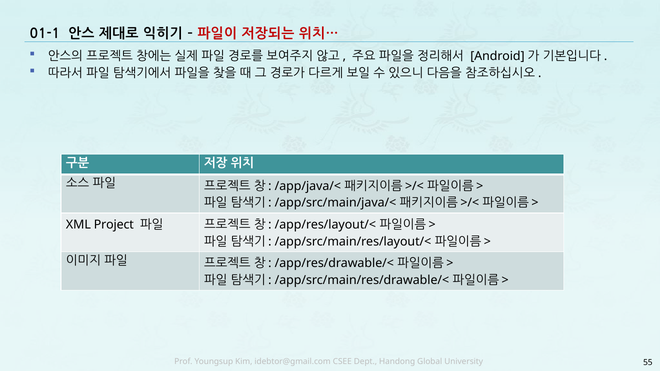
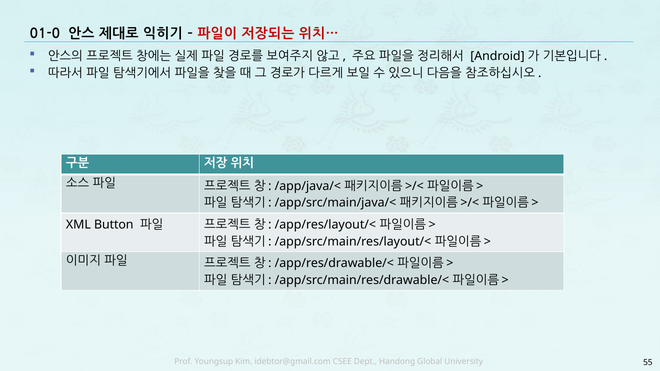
01-1: 01-1 -> 01-0
Project: Project -> Button
